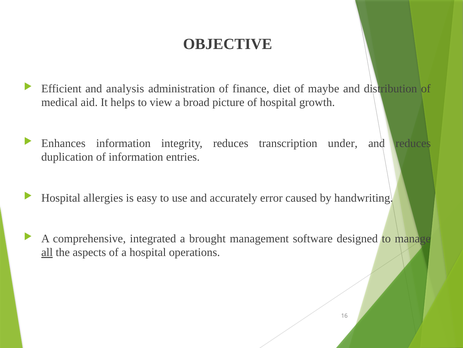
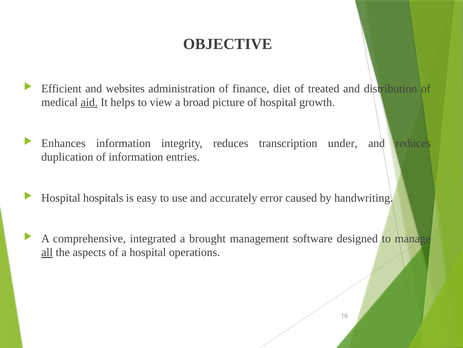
analysis: analysis -> websites
maybe: maybe -> treated
aid underline: none -> present
allergies: allergies -> hospitals
